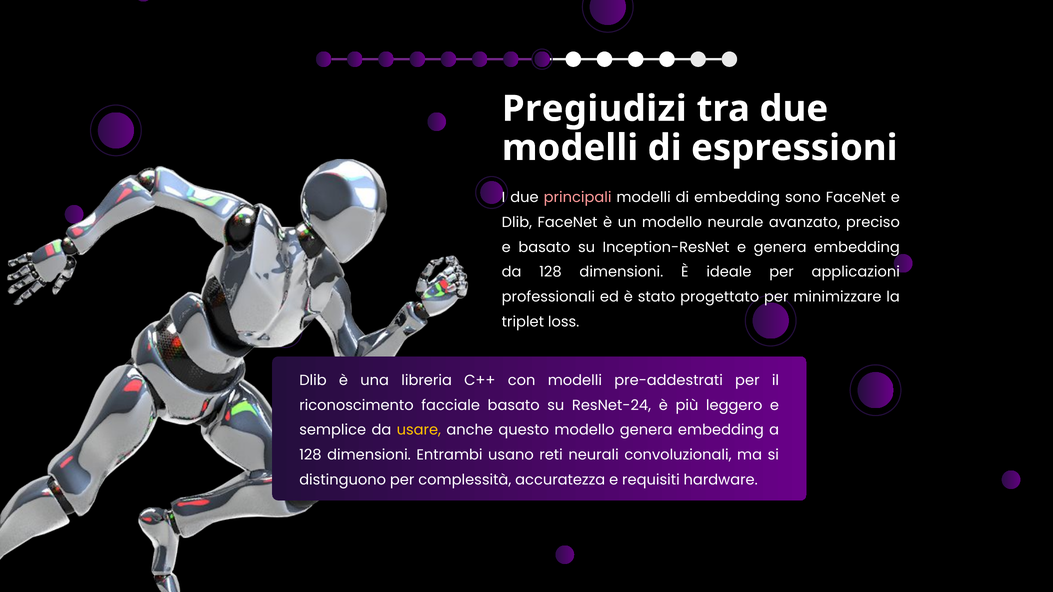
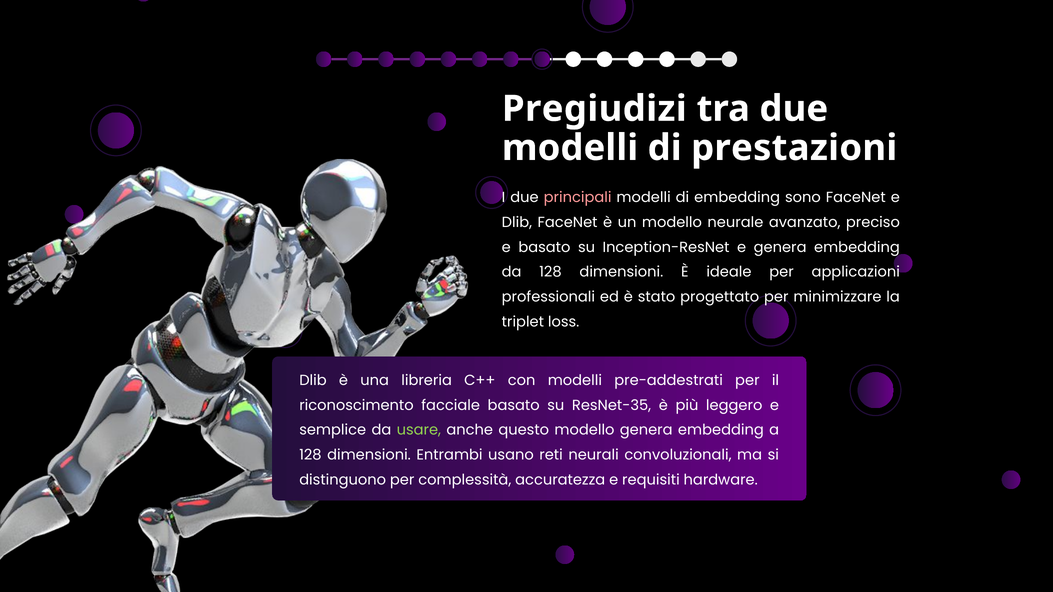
espressioni: espressioni -> prestazioni
ResNet-24: ResNet-24 -> ResNet-35
usare colour: yellow -> light green
